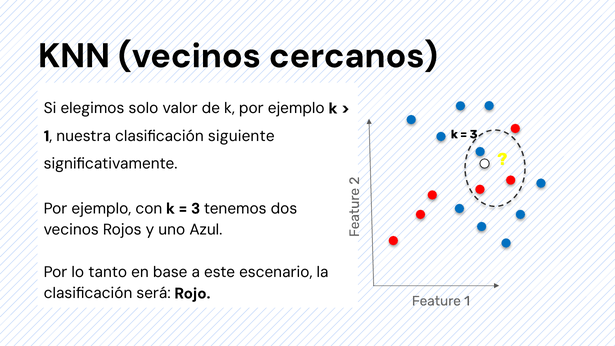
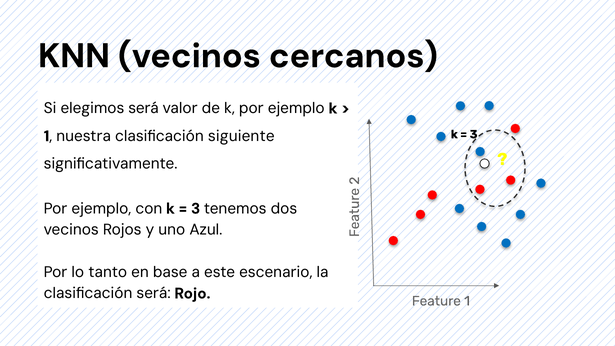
elegimos solo: solo -> será
